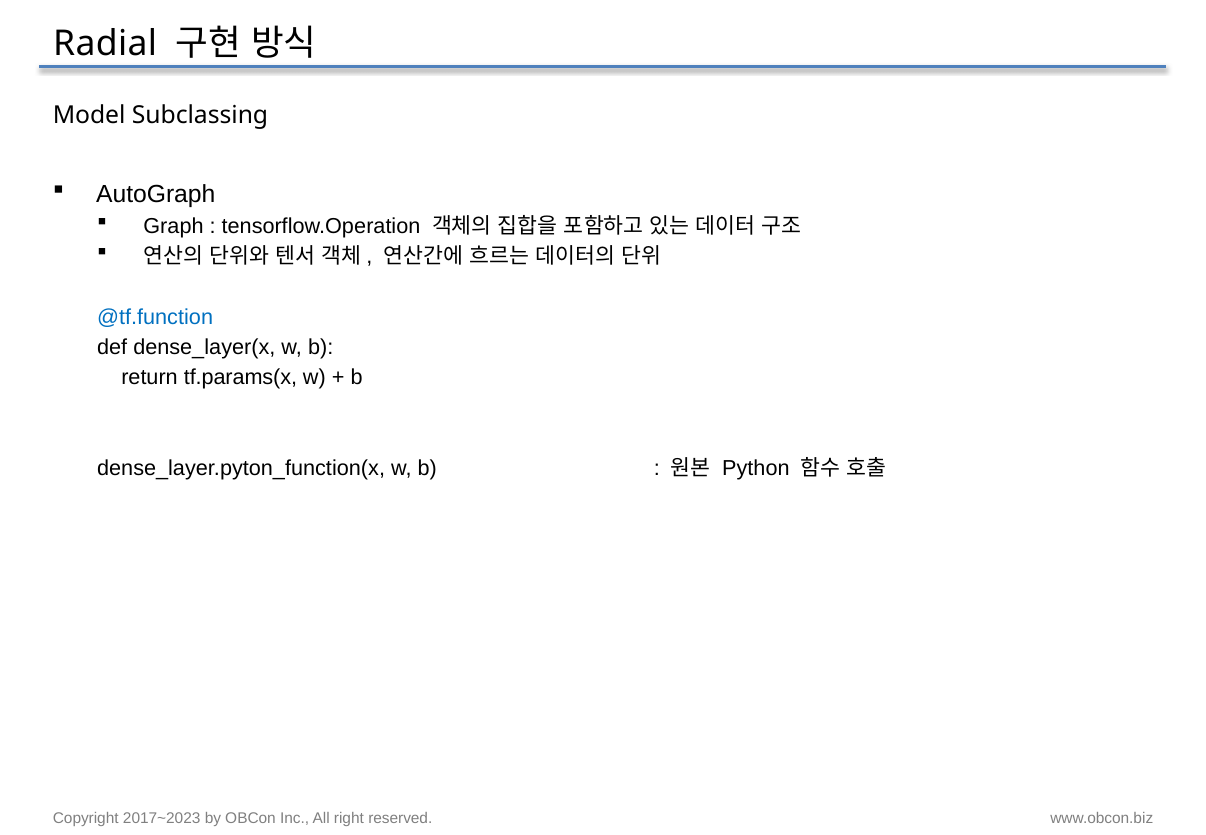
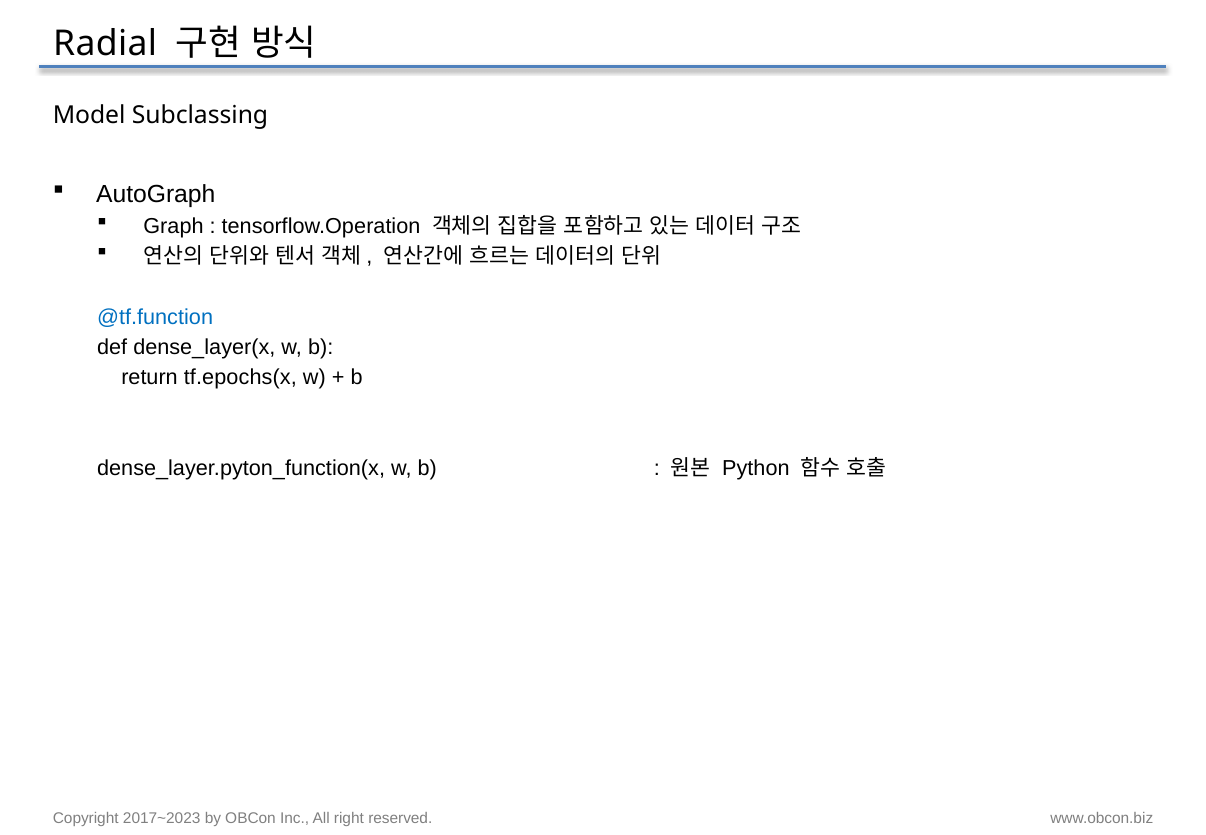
tf.params(x: tf.params(x -> tf.epochs(x
